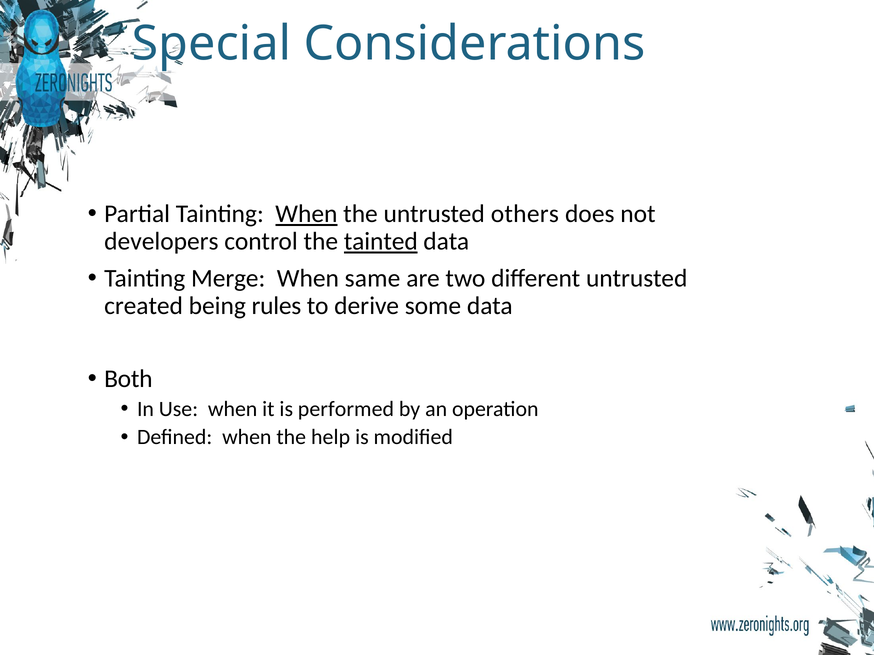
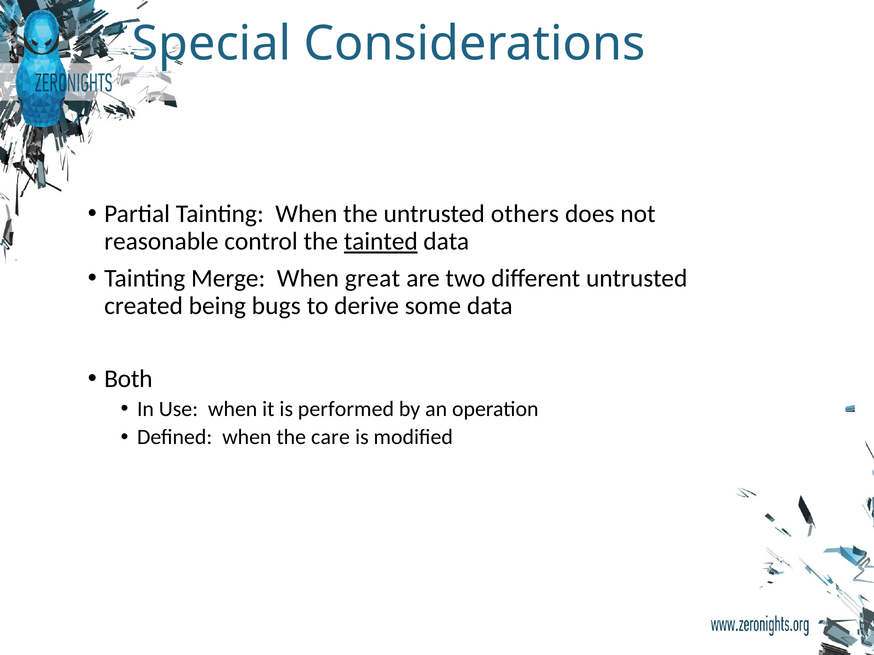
When at (306, 214) underline: present -> none
developers: developers -> reasonable
same: same -> great
rules: rules -> bugs
help: help -> care
